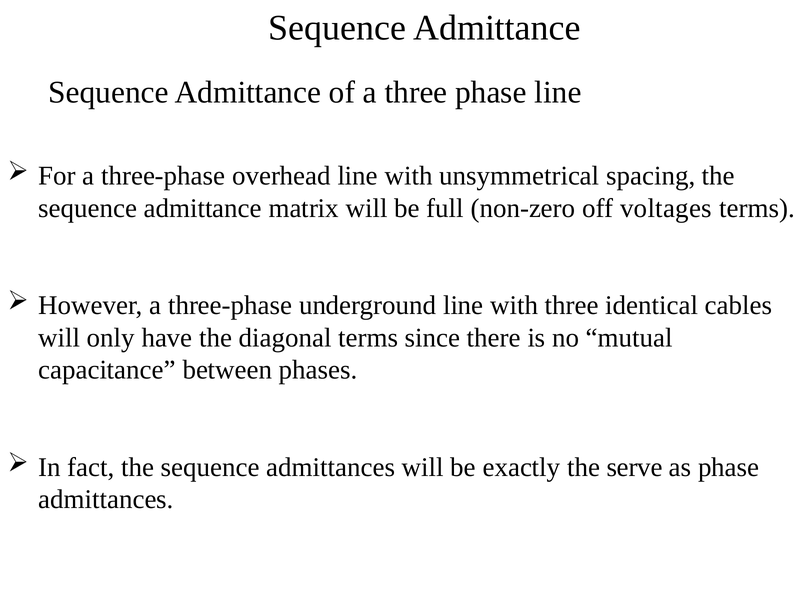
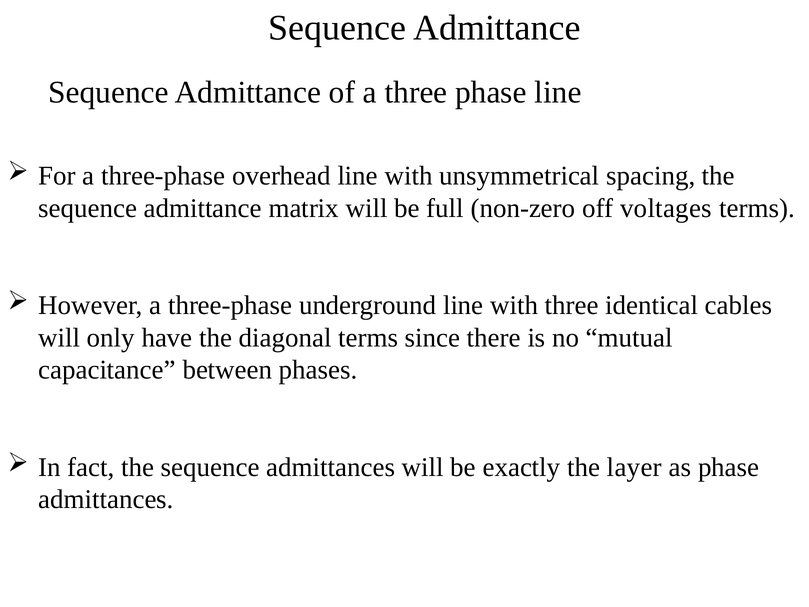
serve: serve -> layer
